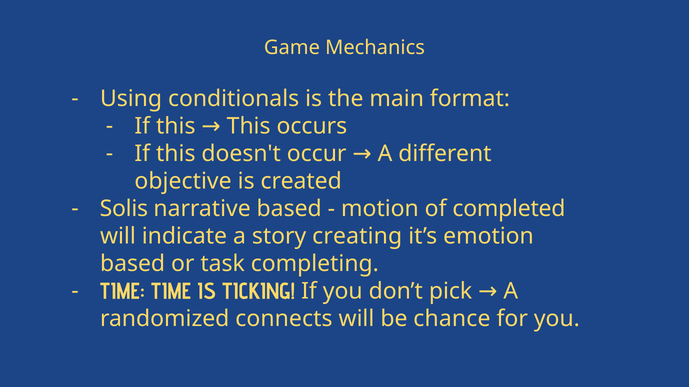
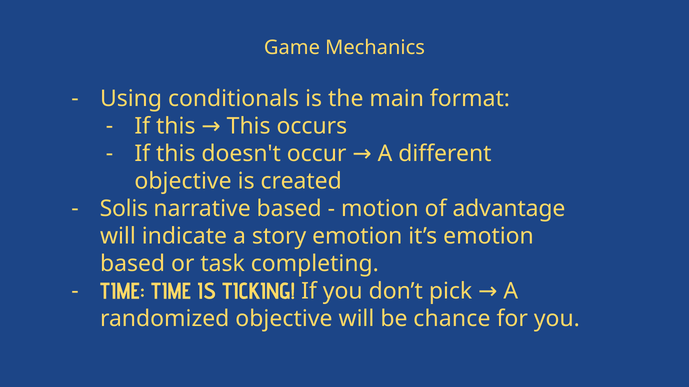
completed: completed -> advantage
story creating: creating -> emotion
randomized connects: connects -> objective
